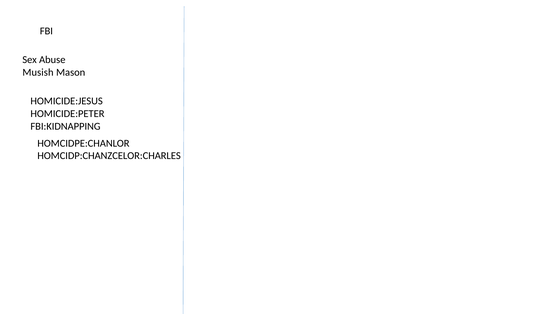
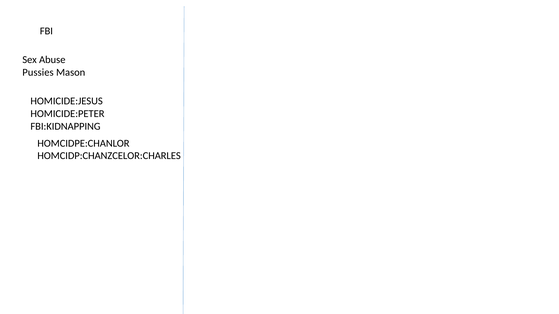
Musish: Musish -> Pussies
